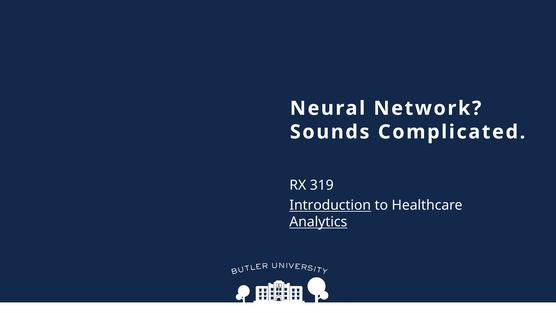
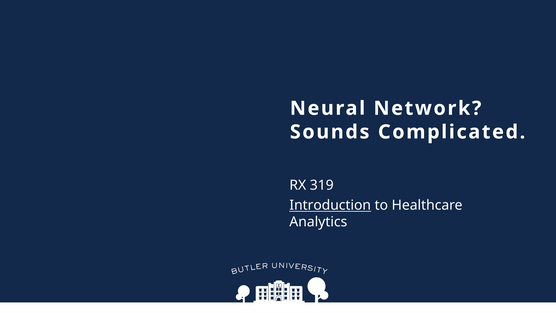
Analytics underline: present -> none
